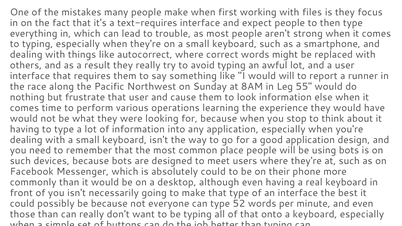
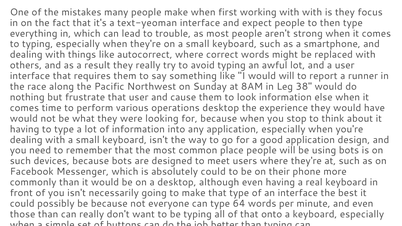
with files: files -> with
text-requires: text-requires -> text-yeoman
55: 55 -> 38
operations learning: learning -> desktop
52: 52 -> 64
